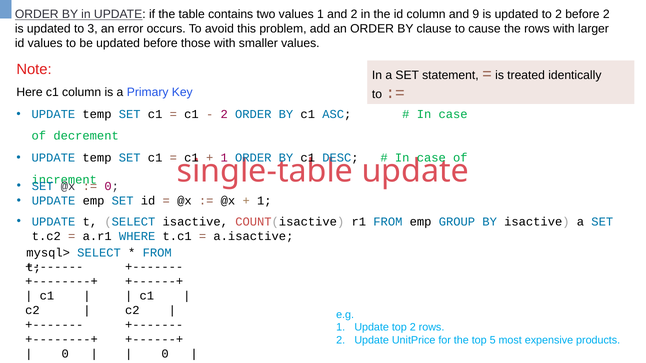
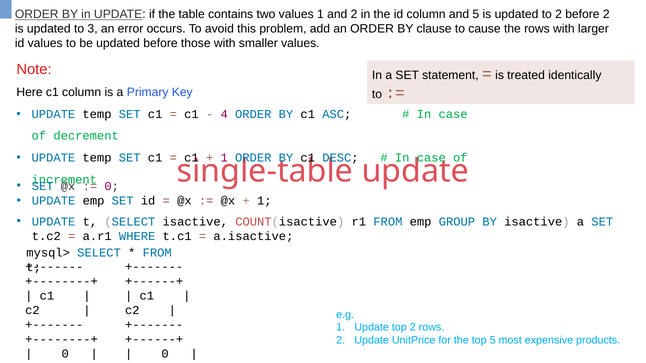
and 9: 9 -> 5
2 at (224, 114): 2 -> 4
